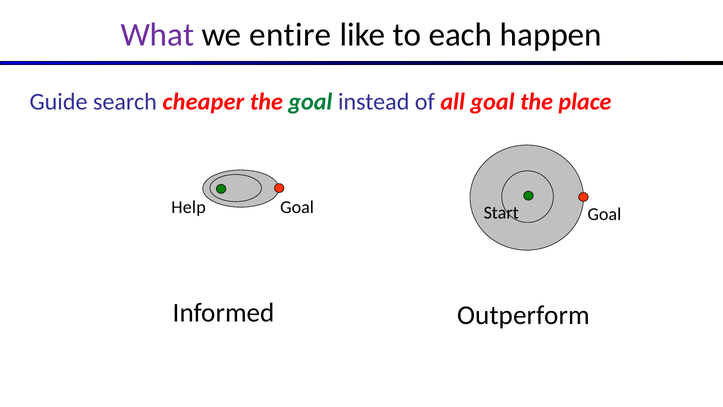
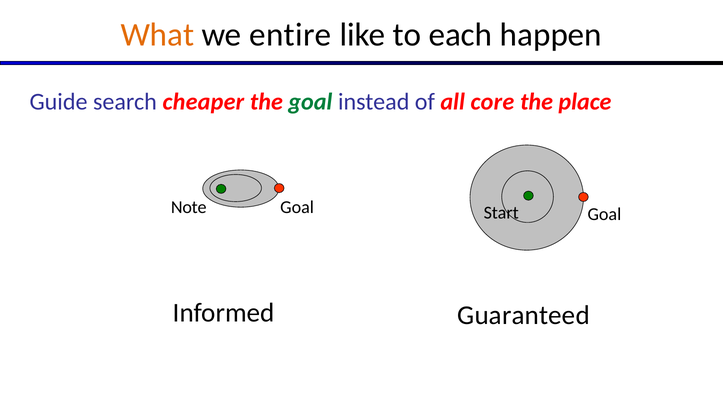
What colour: purple -> orange
all goal: goal -> core
Help: Help -> Note
Outperform: Outperform -> Guaranteed
